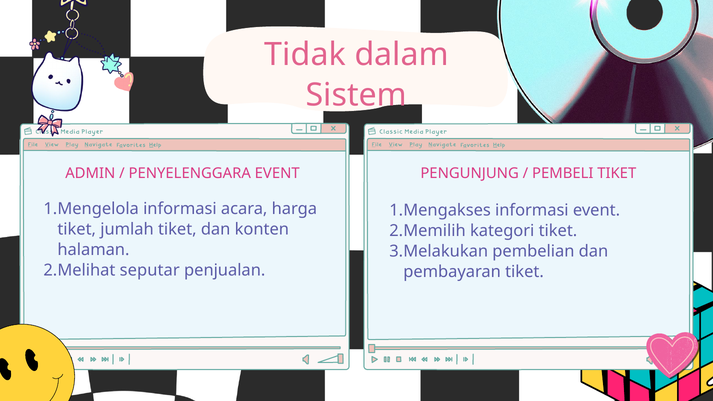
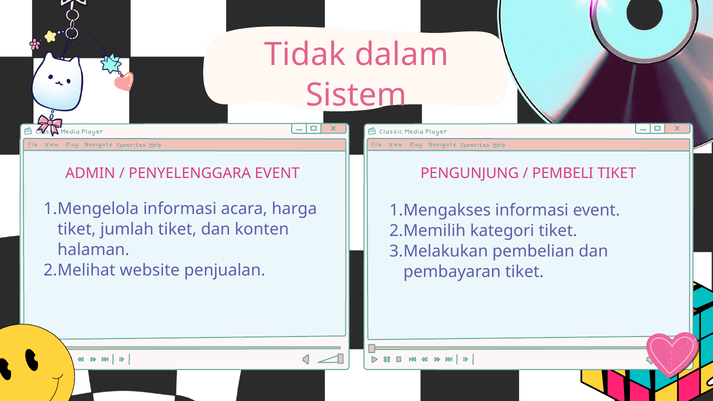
seputar: seputar -> website
